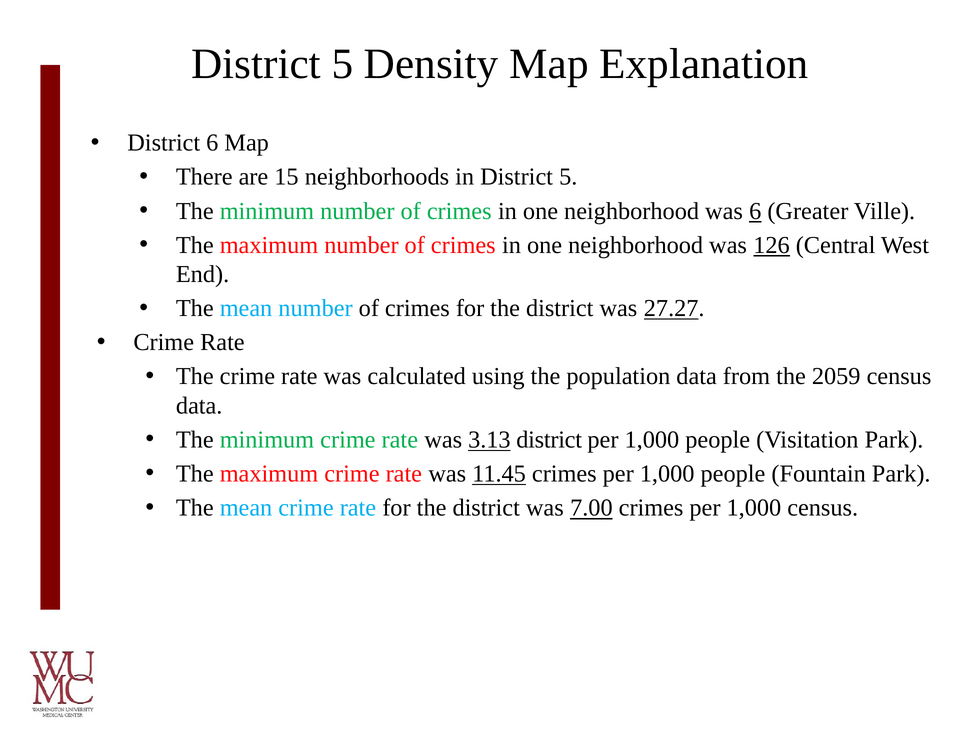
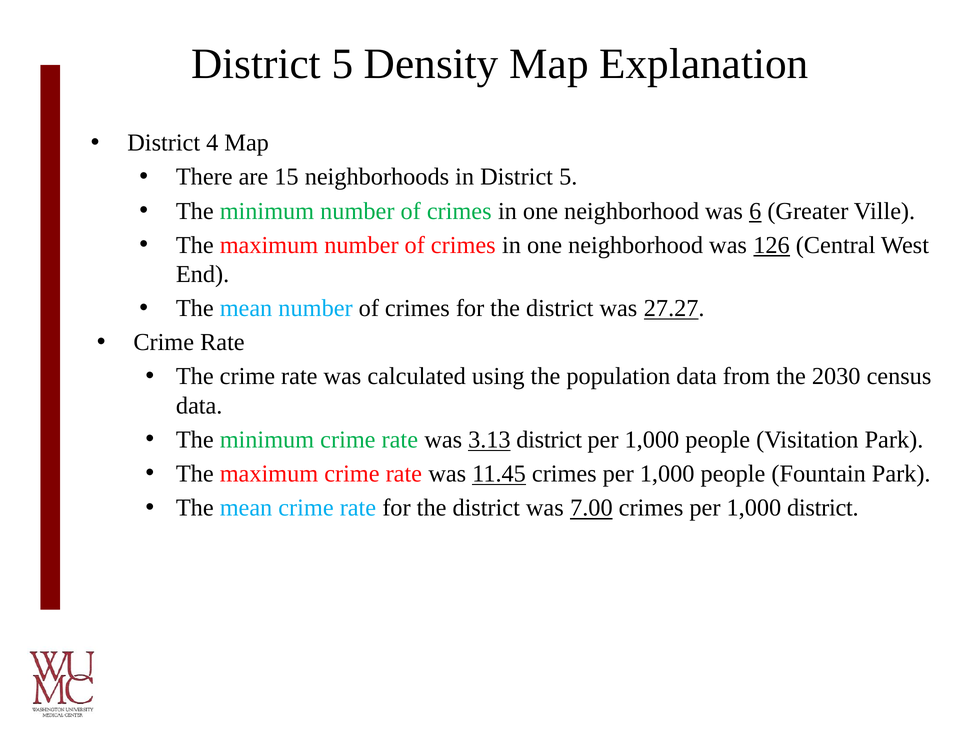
District 6: 6 -> 4
2059: 2059 -> 2030
1,000 census: census -> district
